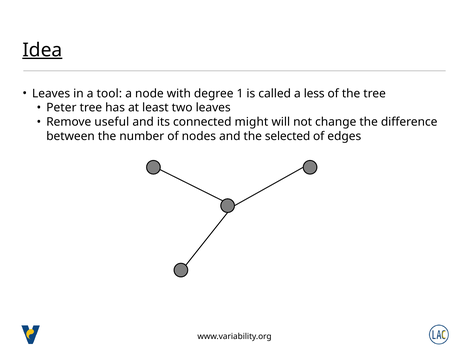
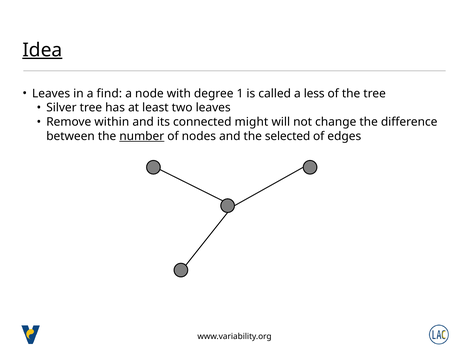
tool: tool -> find
Peter: Peter -> Silver
useful: useful -> within
number underline: none -> present
